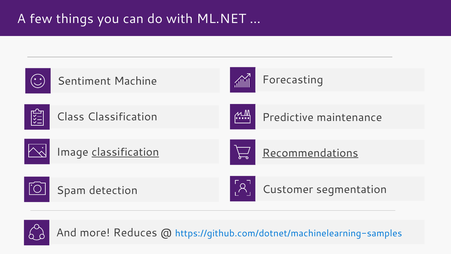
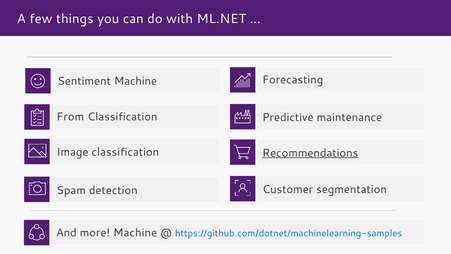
Class: Class -> From
classification at (125, 152) underline: present -> none
more Reduces: Reduces -> Machine
